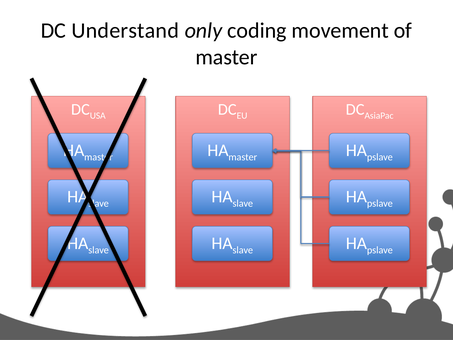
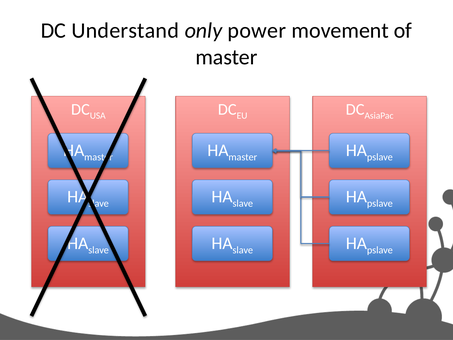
coding: coding -> power
